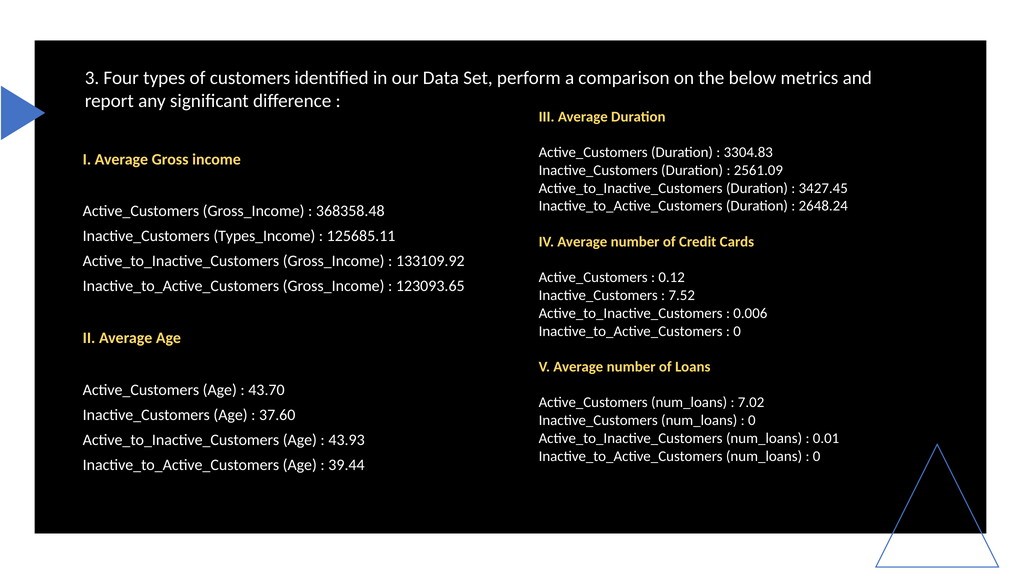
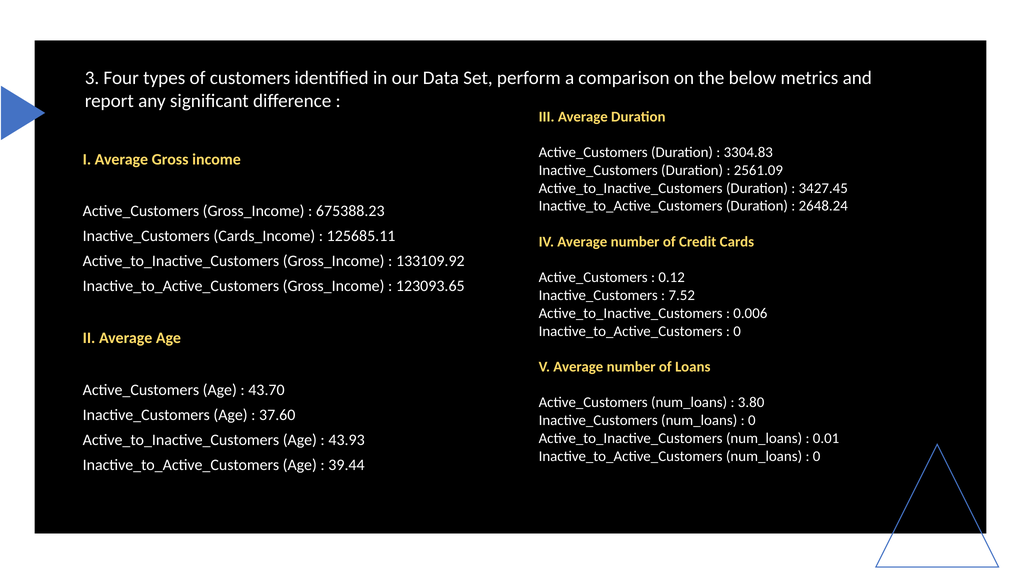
368358.48: 368358.48 -> 675388.23
Types_Income: Types_Income -> Cards_Income
7.02: 7.02 -> 3.80
